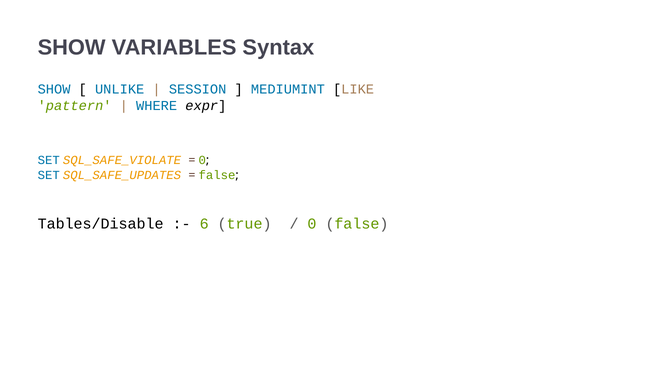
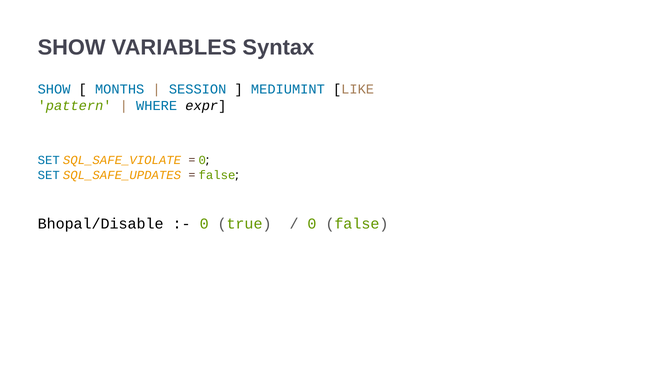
UNLIKE: UNLIKE -> MONTHS
Tables/Disable: Tables/Disable -> Bhopal/Disable
6 at (204, 224): 6 -> 0
